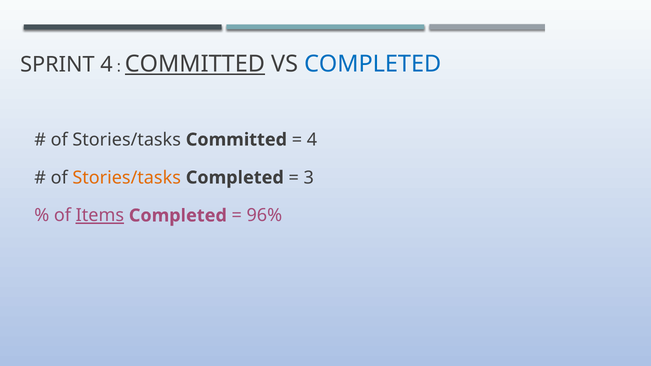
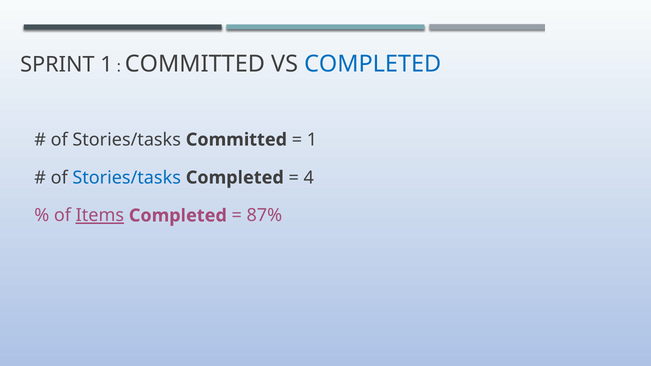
SPRINT 4: 4 -> 1
COMMITTED at (195, 64) underline: present -> none
4 at (312, 140): 4 -> 1
Stories/tasks at (127, 178) colour: orange -> blue
3: 3 -> 4
96%: 96% -> 87%
